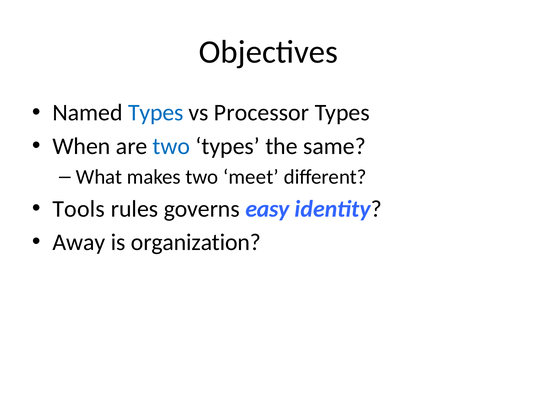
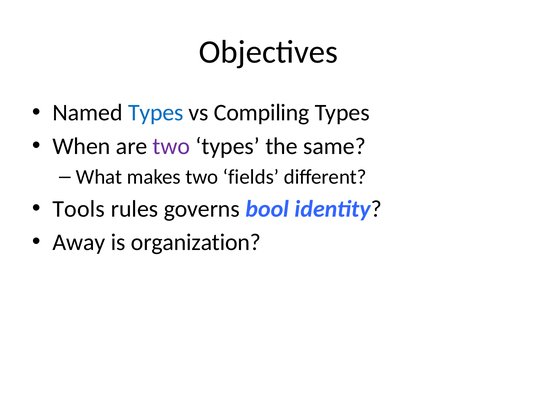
Processor: Processor -> Compiling
two at (171, 146) colour: blue -> purple
meet: meet -> fields
easy: easy -> bool
